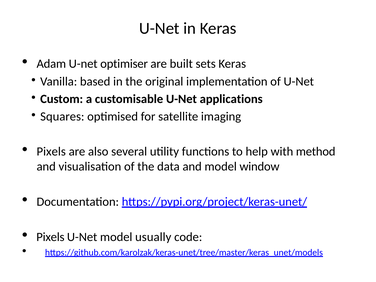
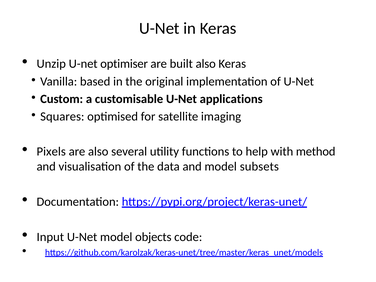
Adam: Adam -> Unzip
built sets: sets -> also
window: window -> subsets
Pixels at (50, 237): Pixels -> Input
usually: usually -> objects
